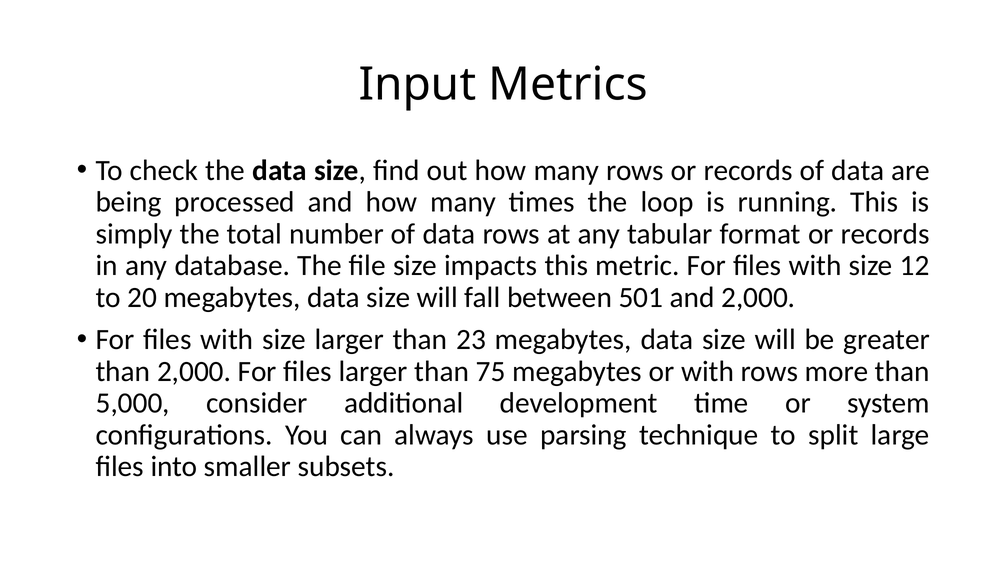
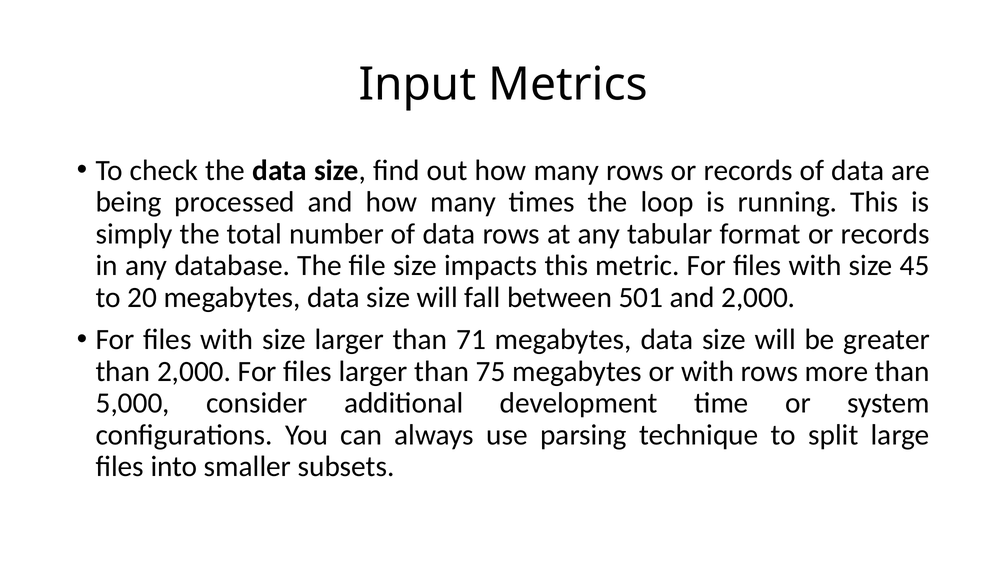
12: 12 -> 45
23: 23 -> 71
